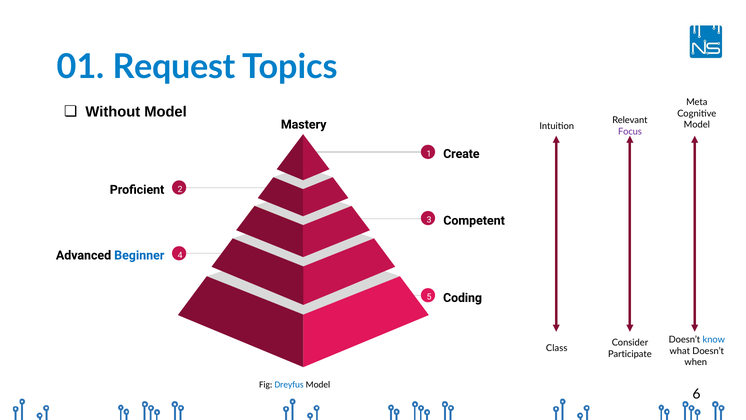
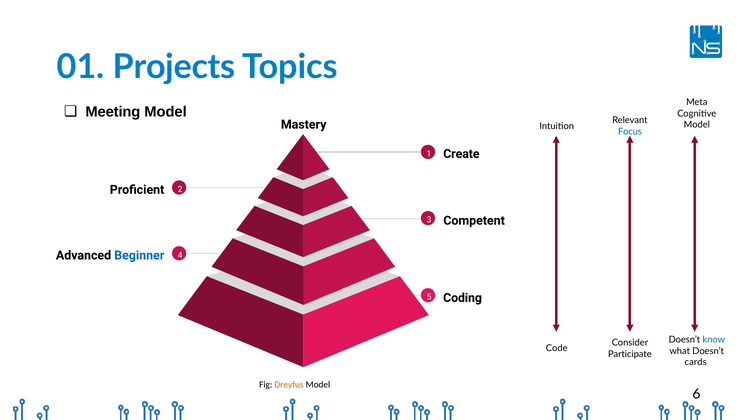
Request: Request -> Projects
Without: Without -> Meeting
Focus colour: purple -> blue
Class: Class -> Code
when: when -> cards
Dreyfus colour: blue -> orange
